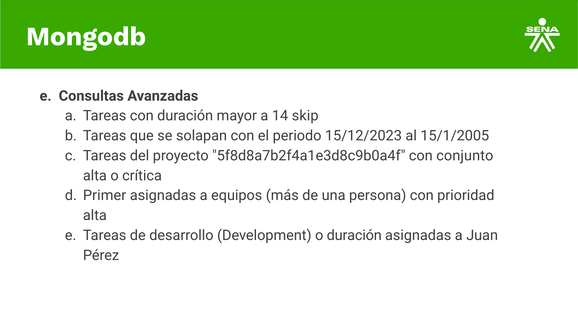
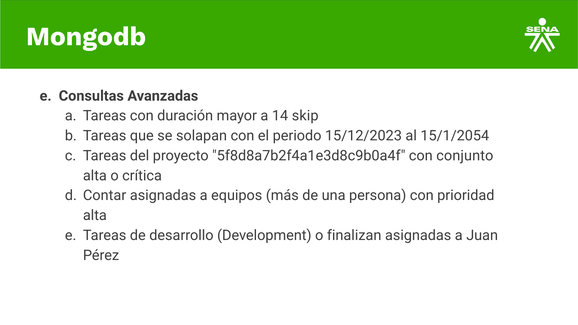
15/1/2005: 15/1/2005 -> 15/1/2054
Primer: Primer -> Contar
o duración: duración -> finalizan
